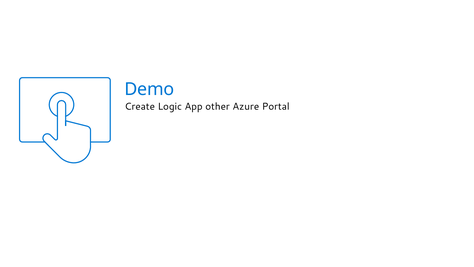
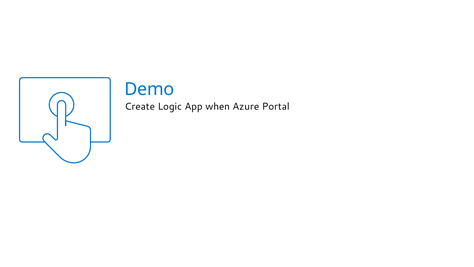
other: other -> when
